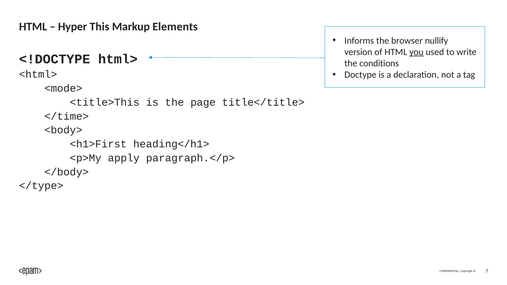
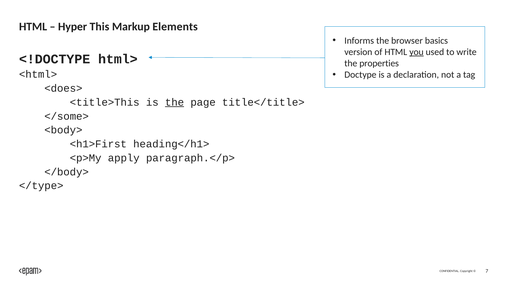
nullify: nullify -> basics
conditions: conditions -> properties
<mode>: <mode> -> <does>
the at (175, 102) underline: none -> present
</time>: </time> -> </some>
